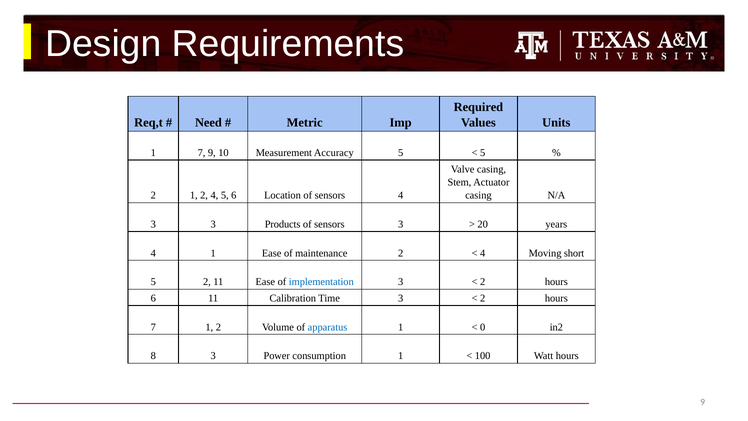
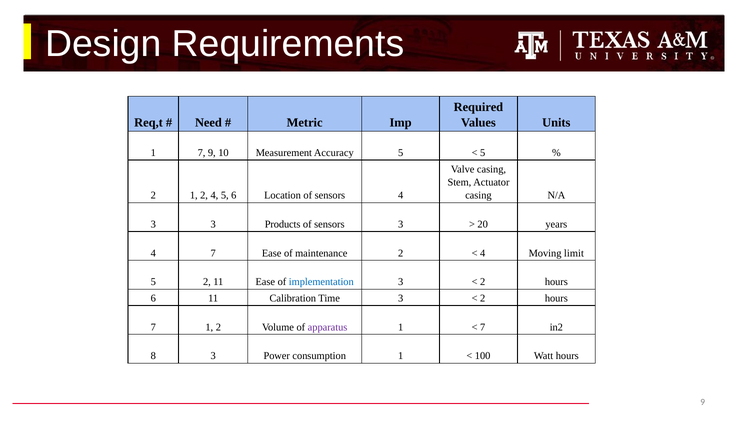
4 1: 1 -> 7
short: short -> limit
apparatus colour: blue -> purple
0 at (483, 327): 0 -> 7
